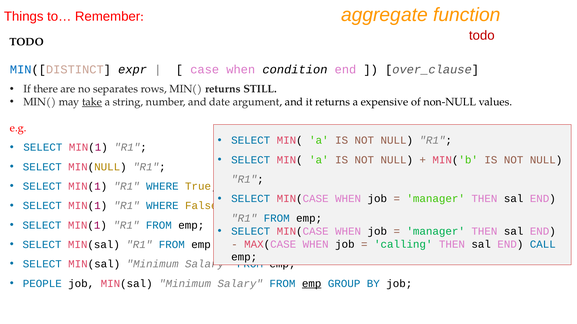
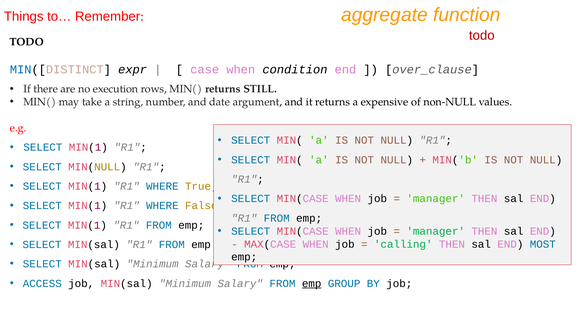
separates: separates -> execution
take underline: present -> none
CALL: CALL -> MOST
PEOPLE: PEOPLE -> ACCESS
